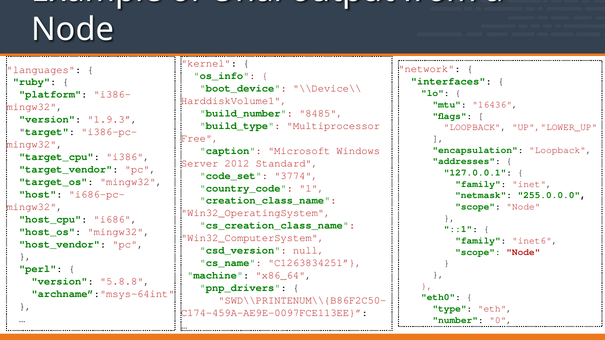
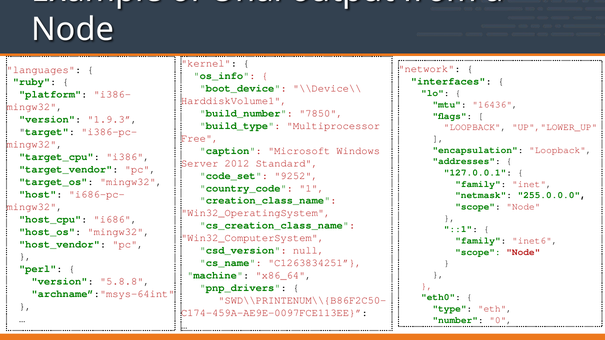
8485: 8485 -> 7850
3774: 3774 -> 9252
